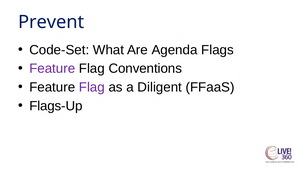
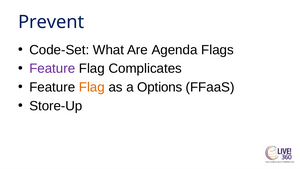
Conventions: Conventions -> Complicates
Flag at (92, 87) colour: purple -> orange
Diligent: Diligent -> Options
Flags-Up: Flags-Up -> Store-Up
